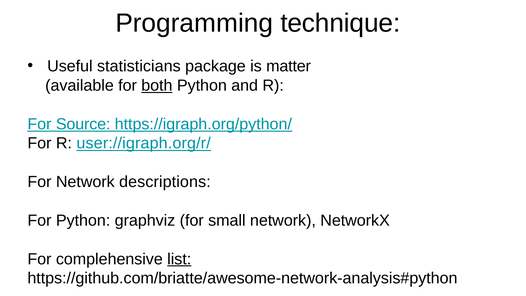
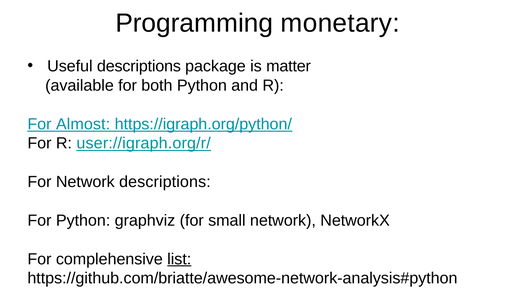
technique: technique -> monetary
Useful statisticians: statisticians -> descriptions
both underline: present -> none
Source: Source -> Almost
